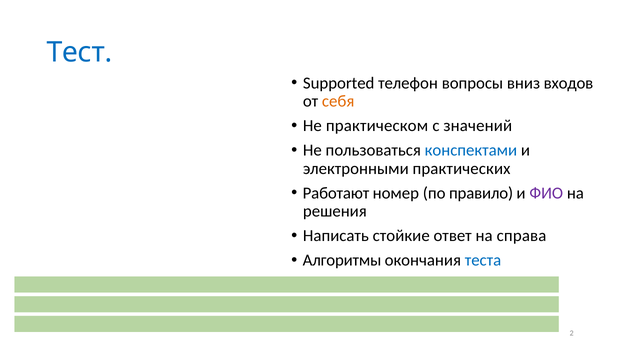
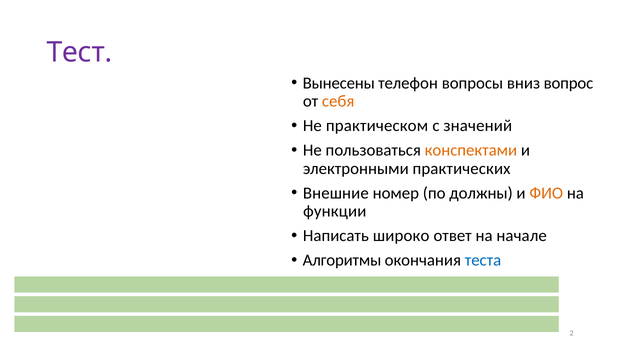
Тест colour: blue -> purple
Supported: Supported -> Вынесены
входов: входов -> вопрос
конспектами colour: blue -> orange
Работают: Работают -> Внешние
правило: правило -> должны
ФИО colour: purple -> orange
решения: решения -> функции
стойкие: стойкие -> широко
справа: справа -> начале
